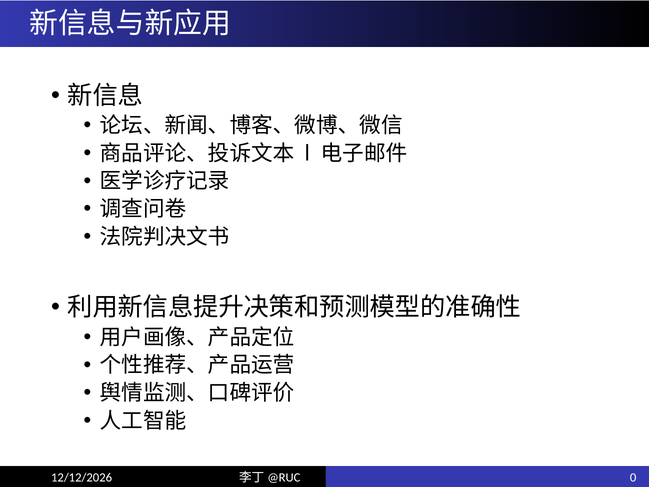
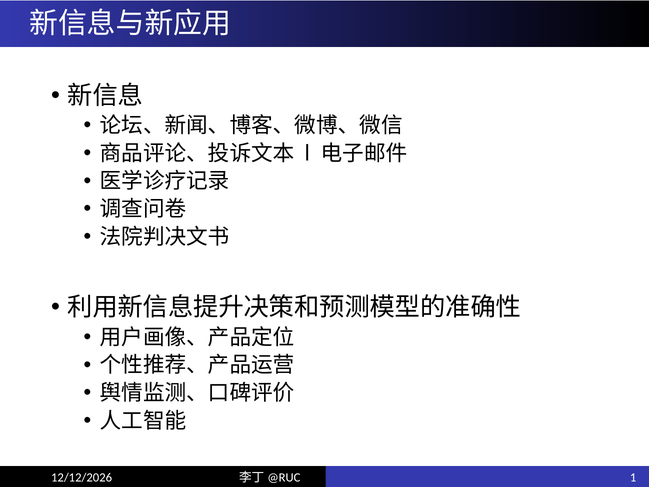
0: 0 -> 1
